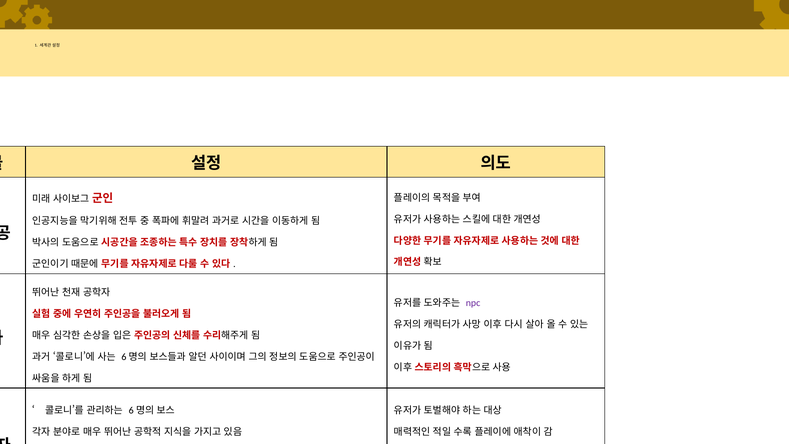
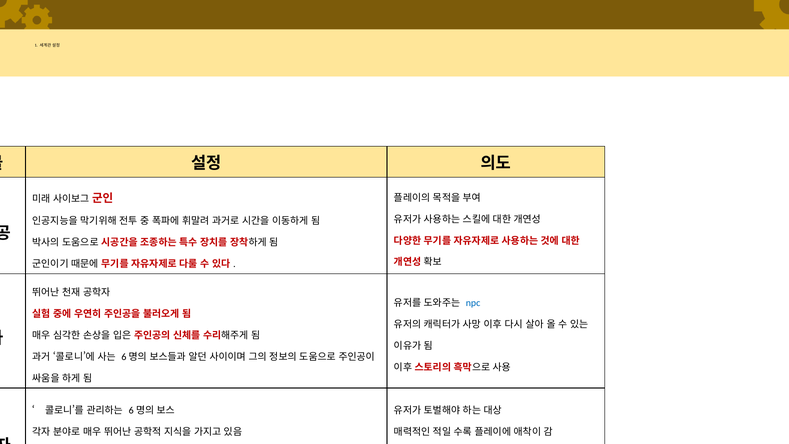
npc colour: purple -> blue
